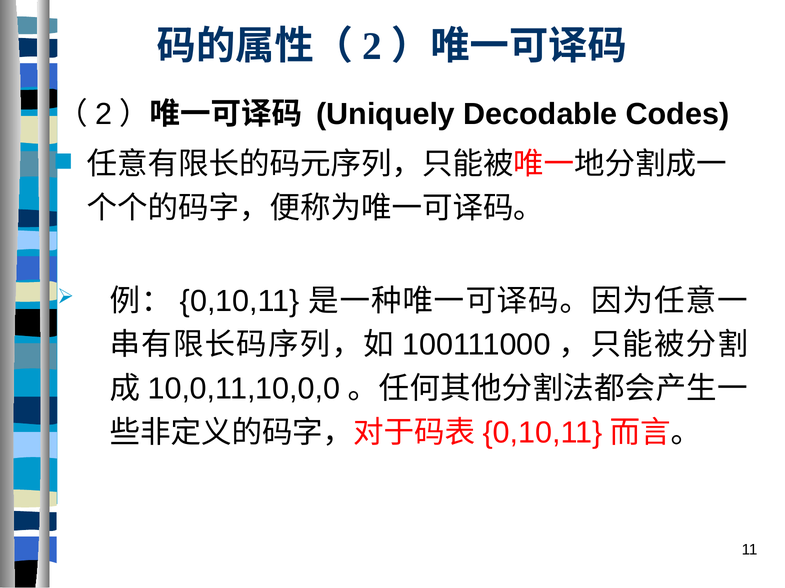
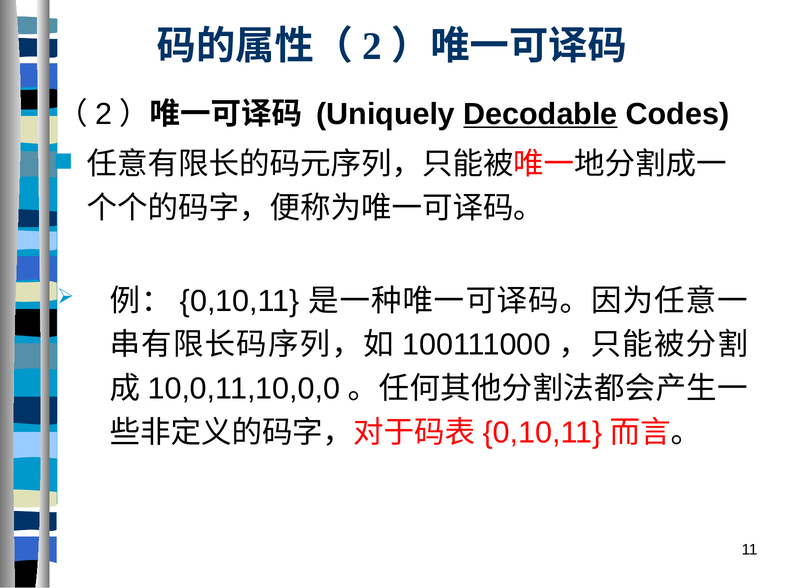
Decodable underline: none -> present
